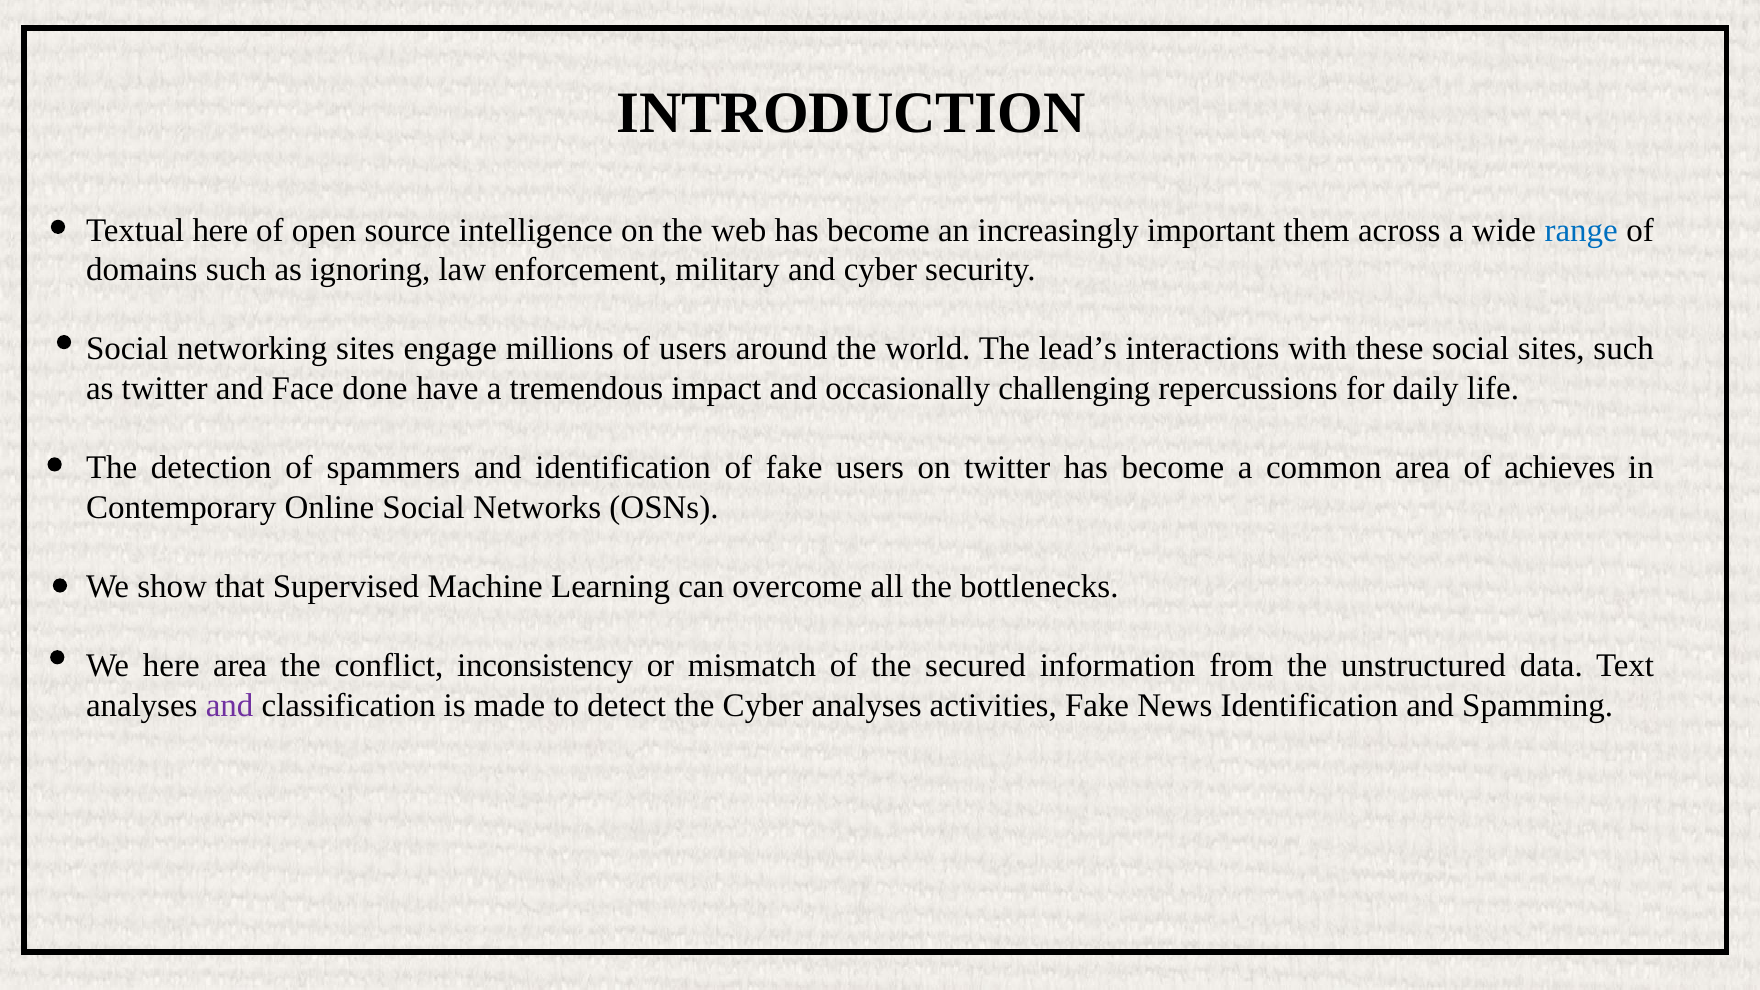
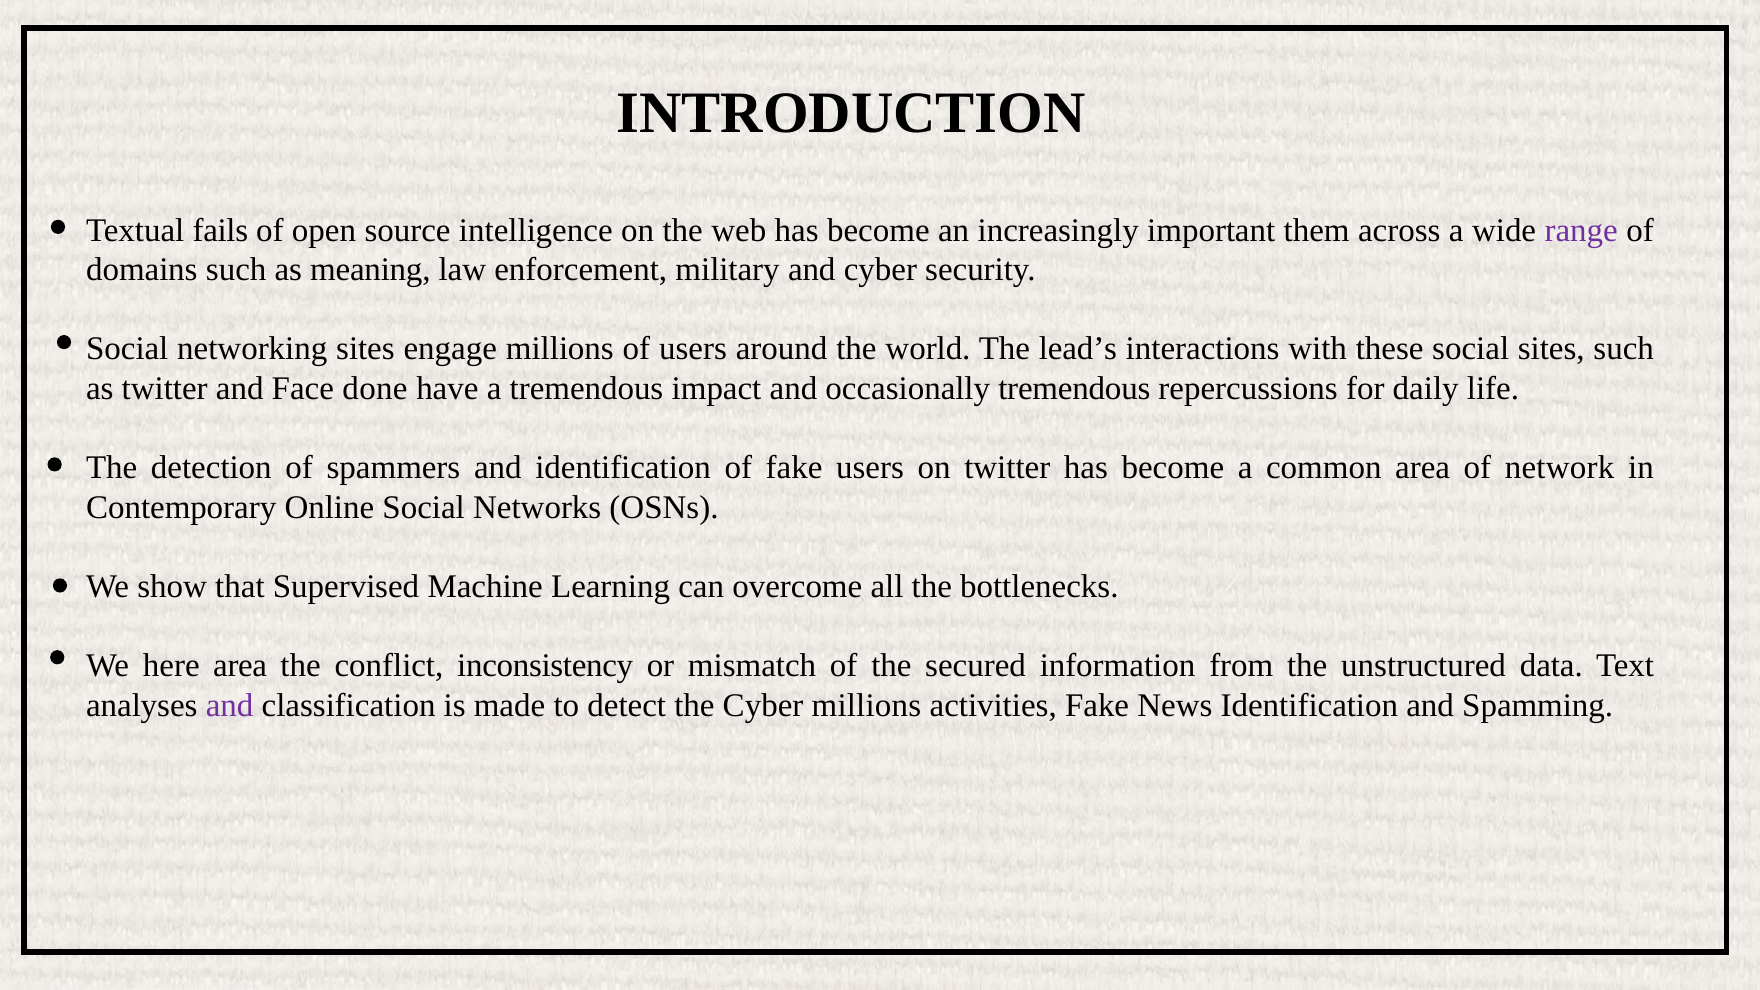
Textual here: here -> fails
range colour: blue -> purple
ignoring: ignoring -> meaning
occasionally challenging: challenging -> tremendous
achieves: achieves -> network
Cyber analyses: analyses -> millions
